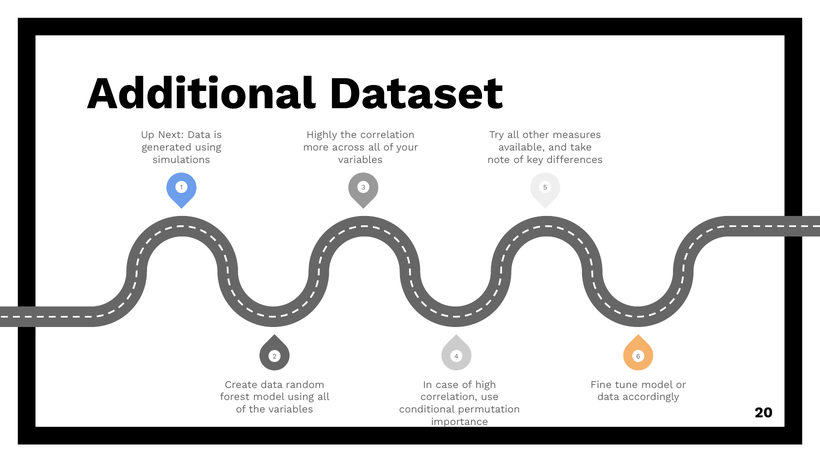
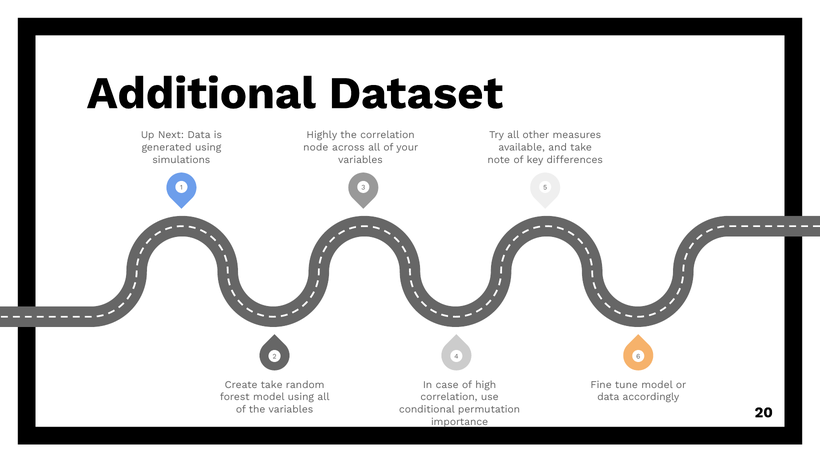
more: more -> node
Create data: data -> take
